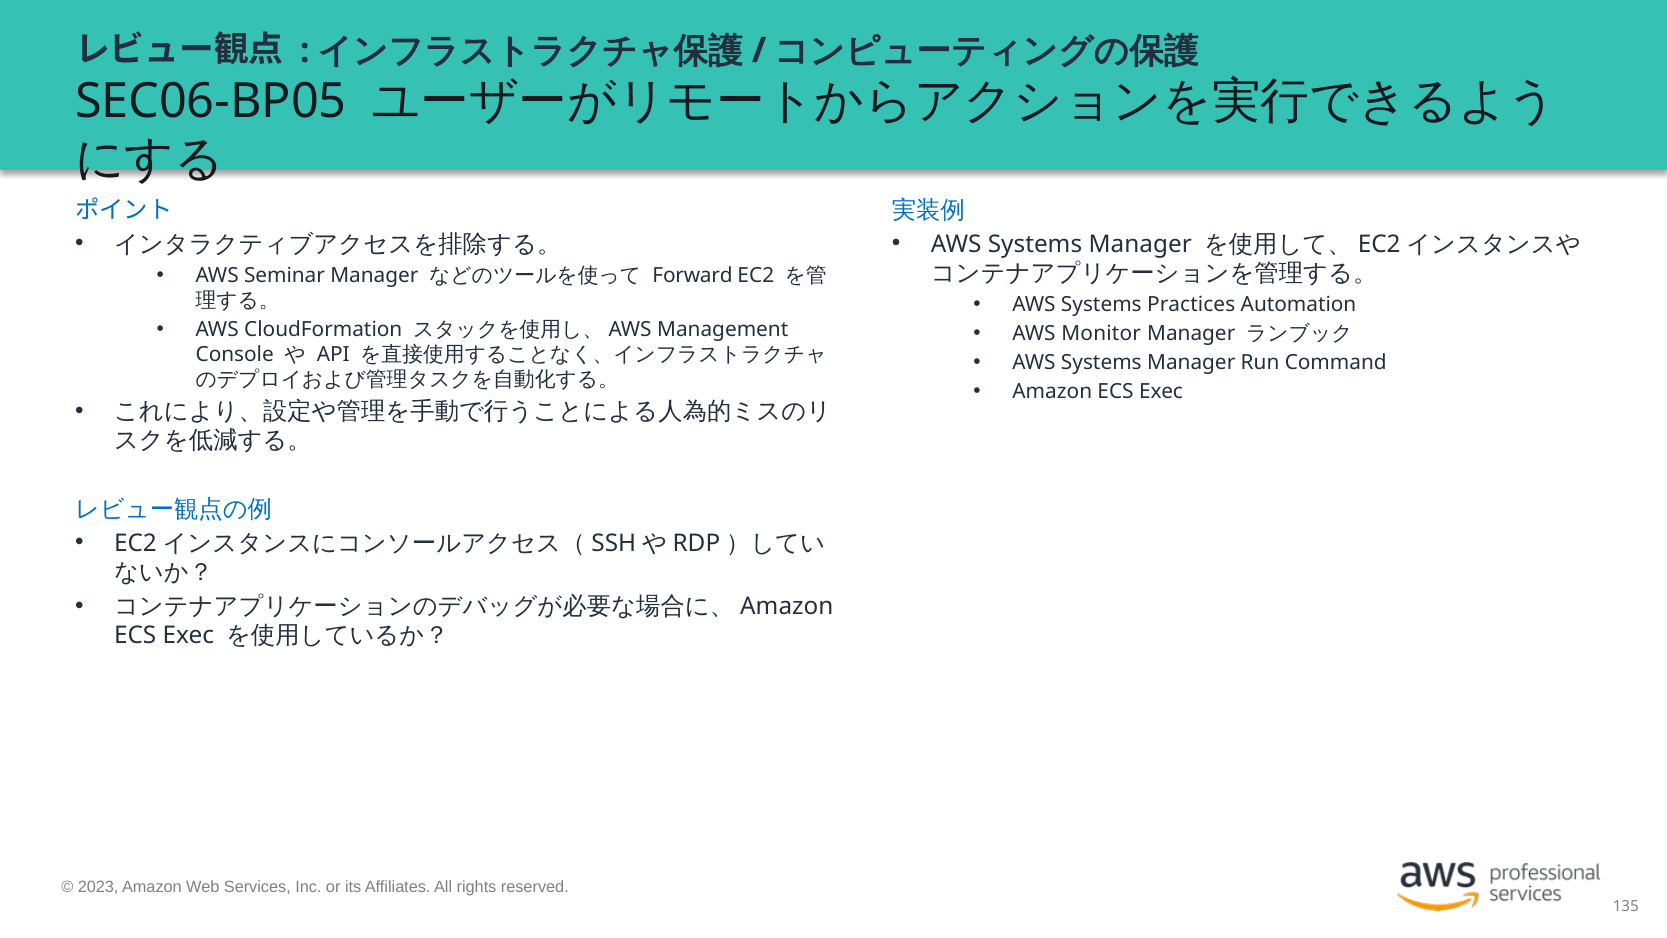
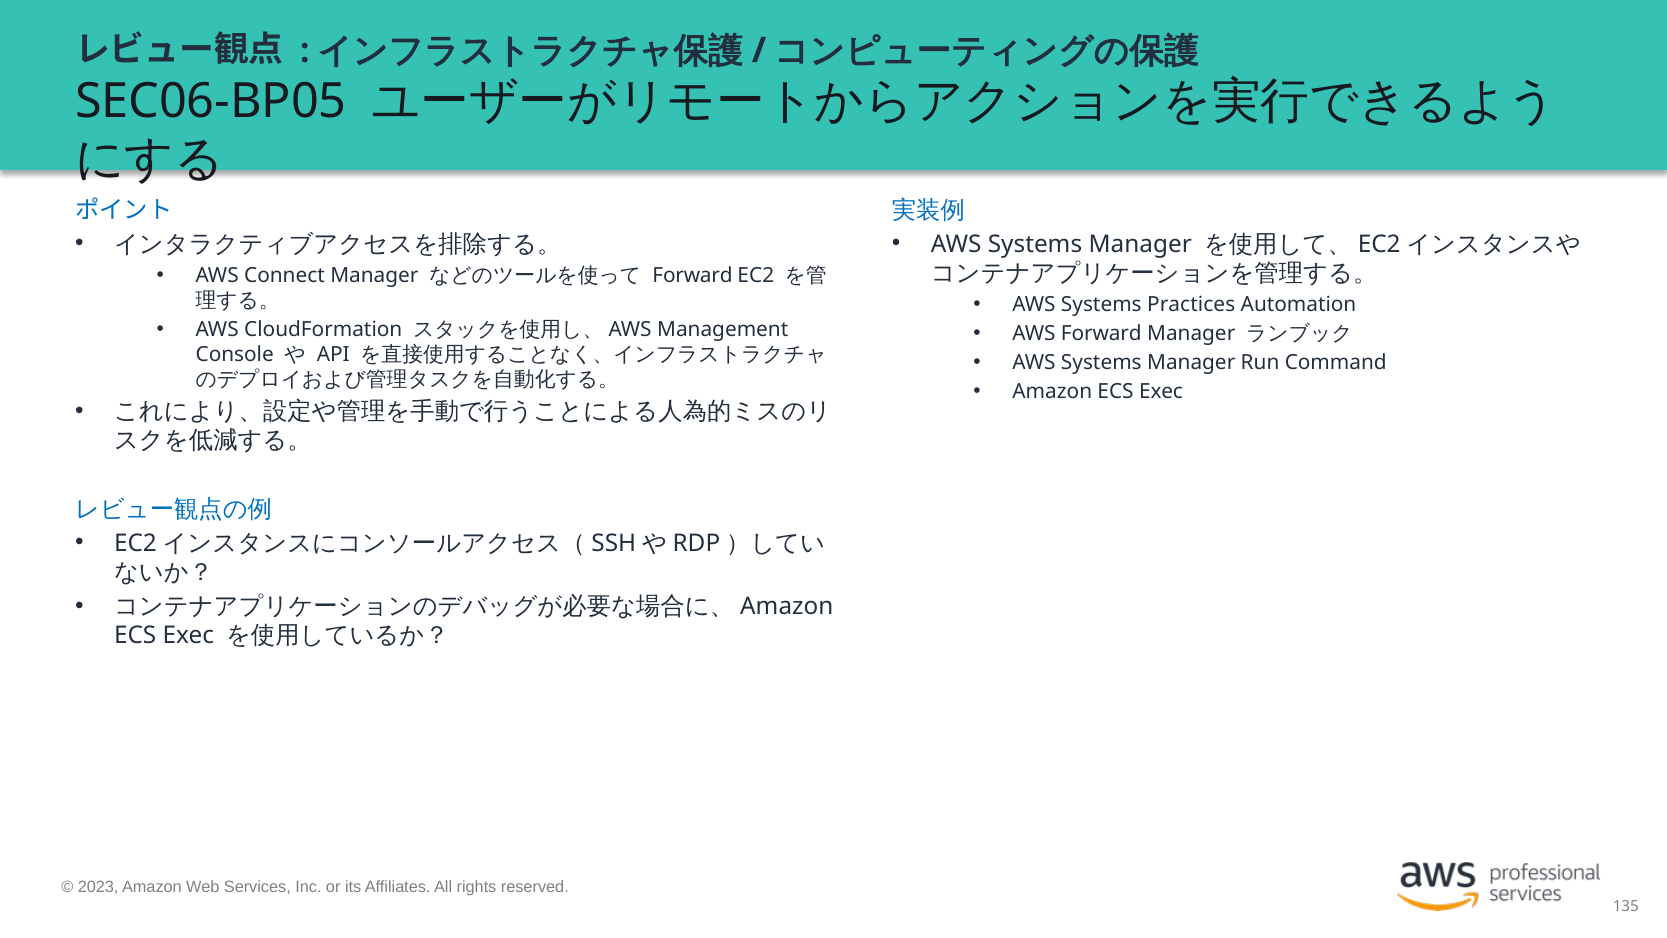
Seminar: Seminar -> Connect
AWS Monitor: Monitor -> Forward
